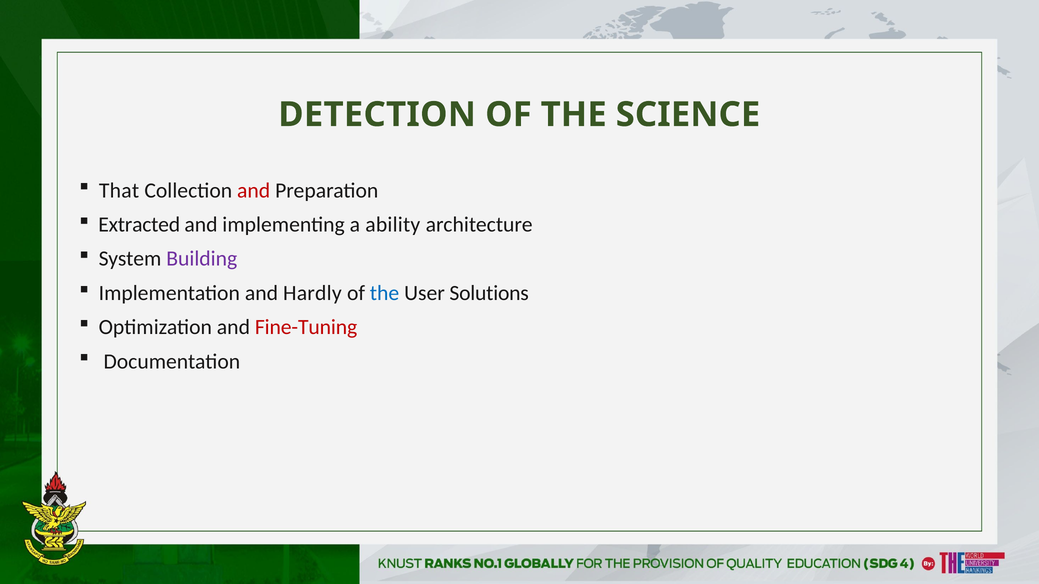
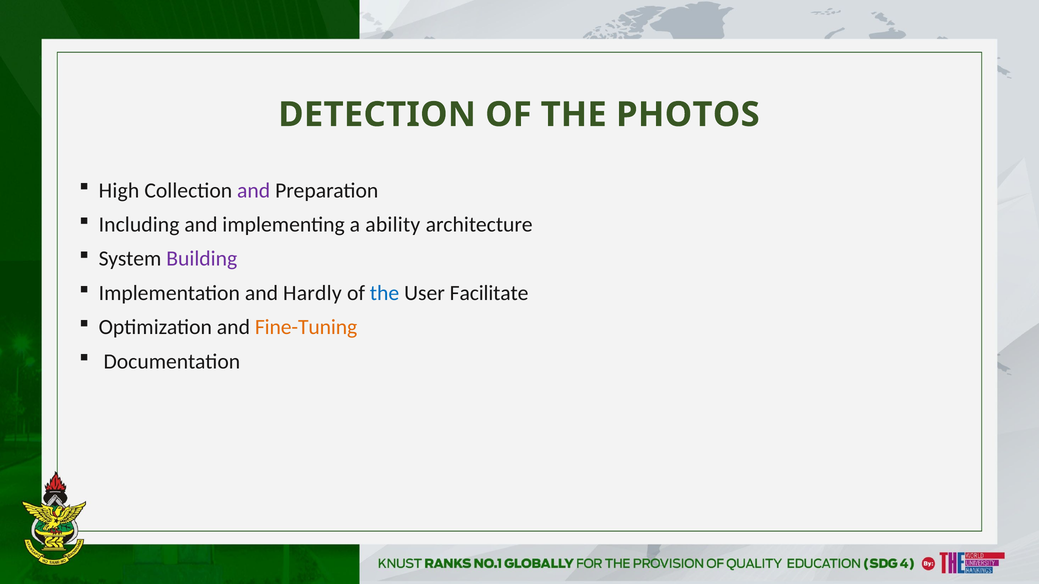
SCIENCE: SCIENCE -> PHOTOS
That: That -> High
and at (254, 191) colour: red -> purple
Extracted: Extracted -> Including
Solutions: Solutions -> Facilitate
Fine-Tuning colour: red -> orange
